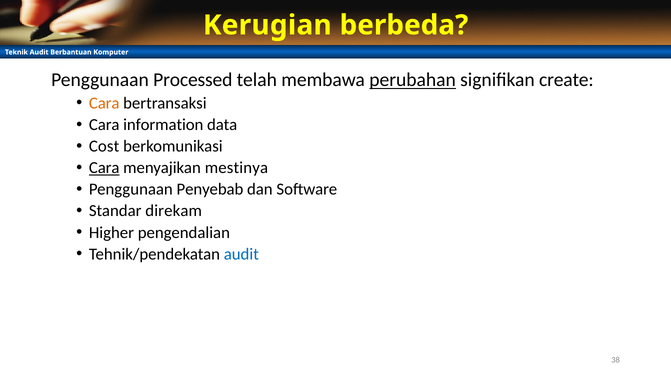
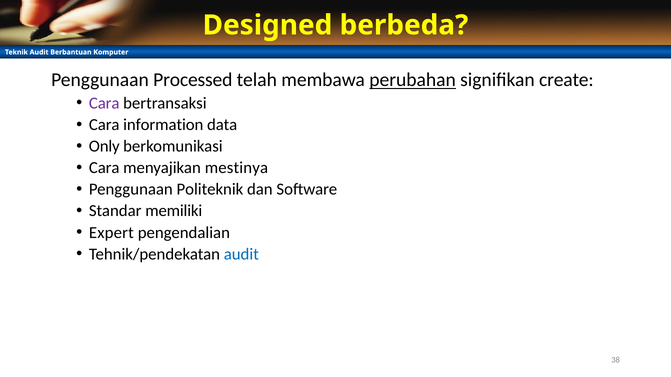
Kerugian: Kerugian -> Designed
Cara at (104, 103) colour: orange -> purple
Cost: Cost -> Only
Cara at (104, 168) underline: present -> none
Penyebab: Penyebab -> Politeknik
direkam: direkam -> memiliki
Higher: Higher -> Expert
